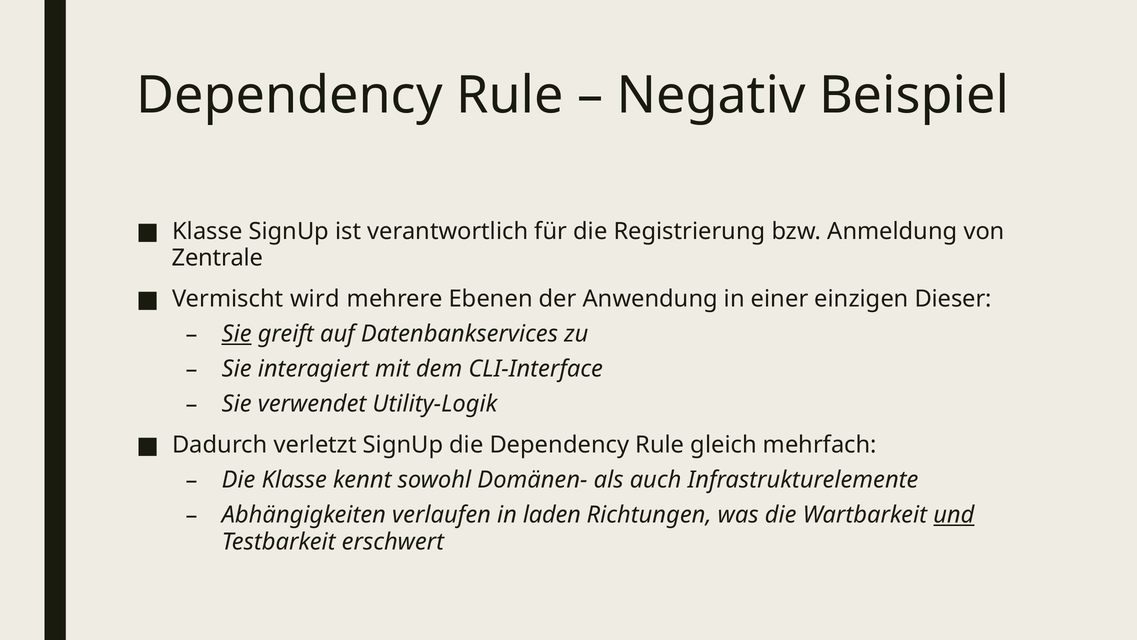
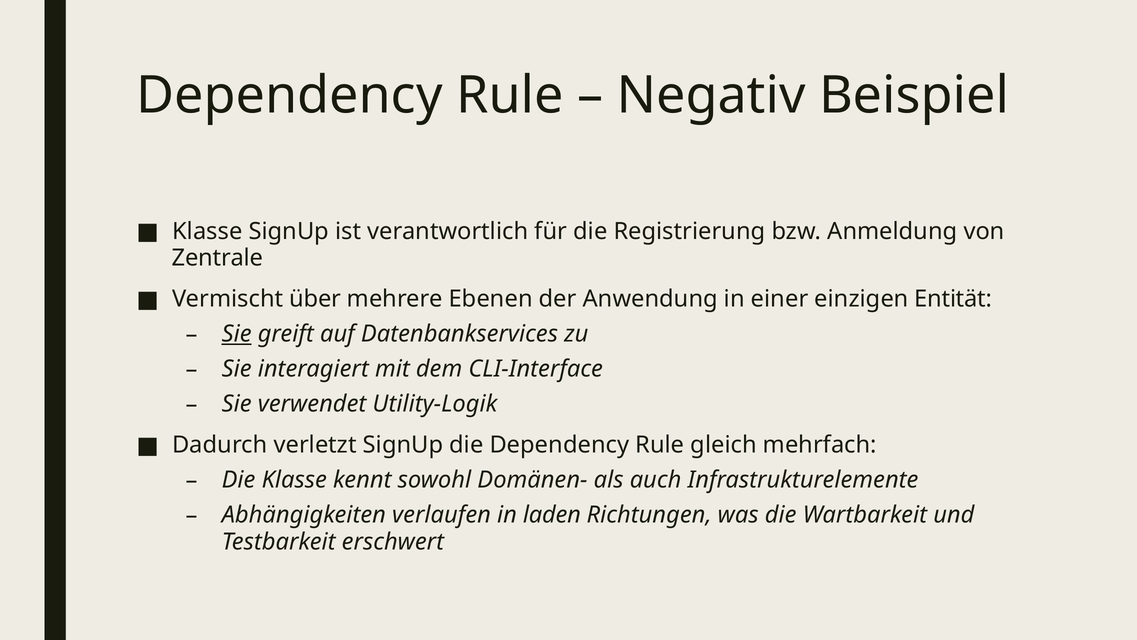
wird: wird -> über
Dieser: Dieser -> Entität
und underline: present -> none
